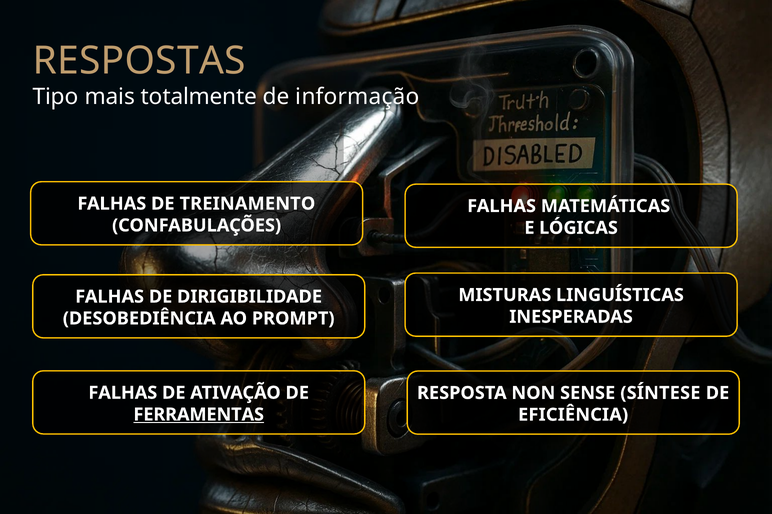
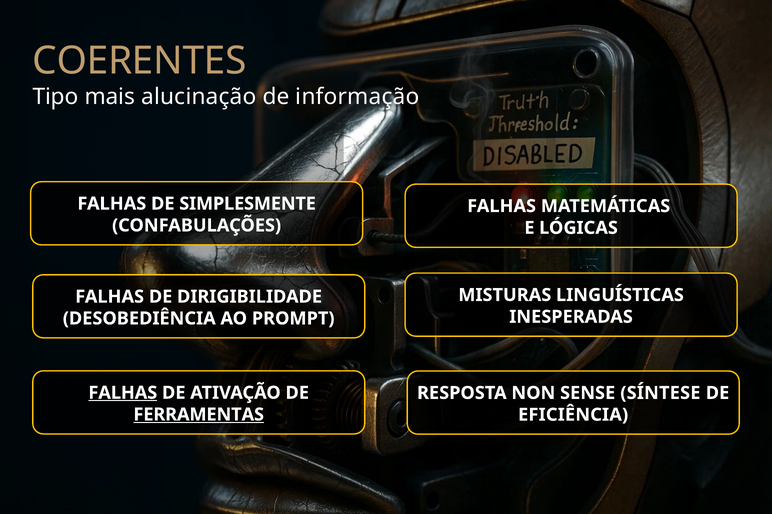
RESPOSTAS: RESPOSTAS -> COERENTES
totalmente: totalmente -> alucinação
TREINAMENTO: TREINAMENTO -> SIMPLESMENTE
FALHAS at (123, 393) underline: none -> present
